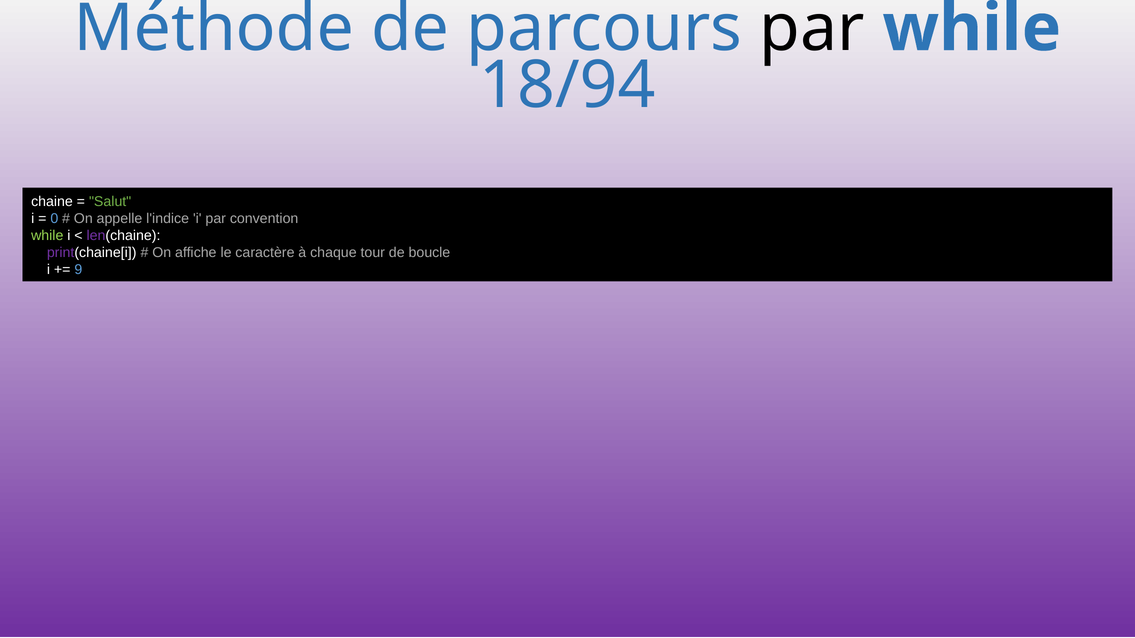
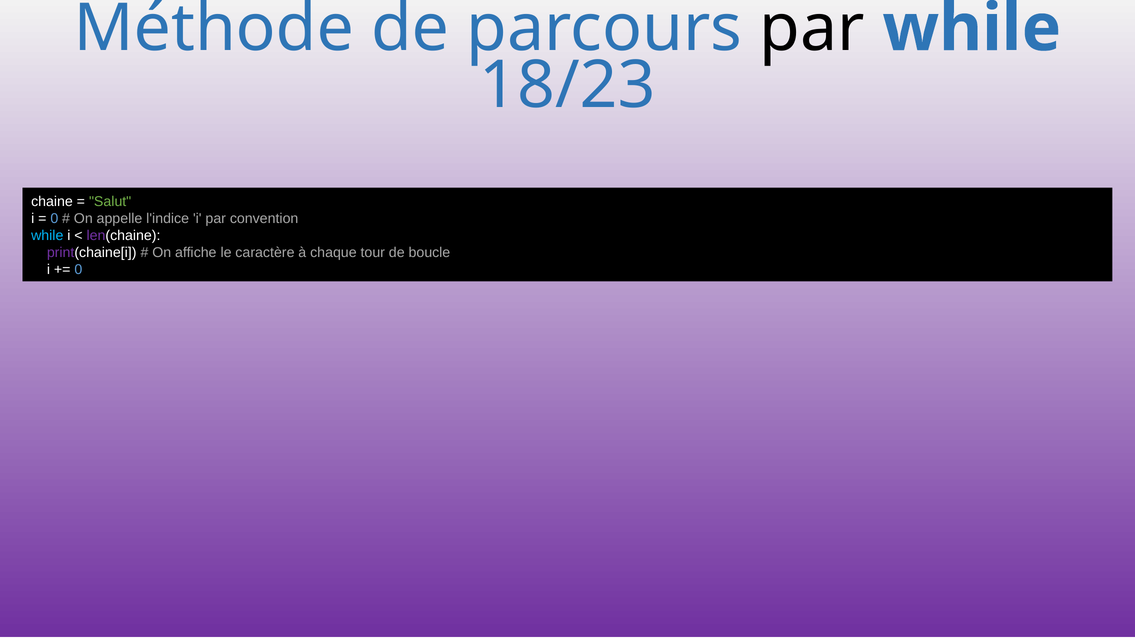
18/94: 18/94 -> 18/23
while at (47, 236) colour: light green -> light blue
9 at (78, 270): 9 -> 0
